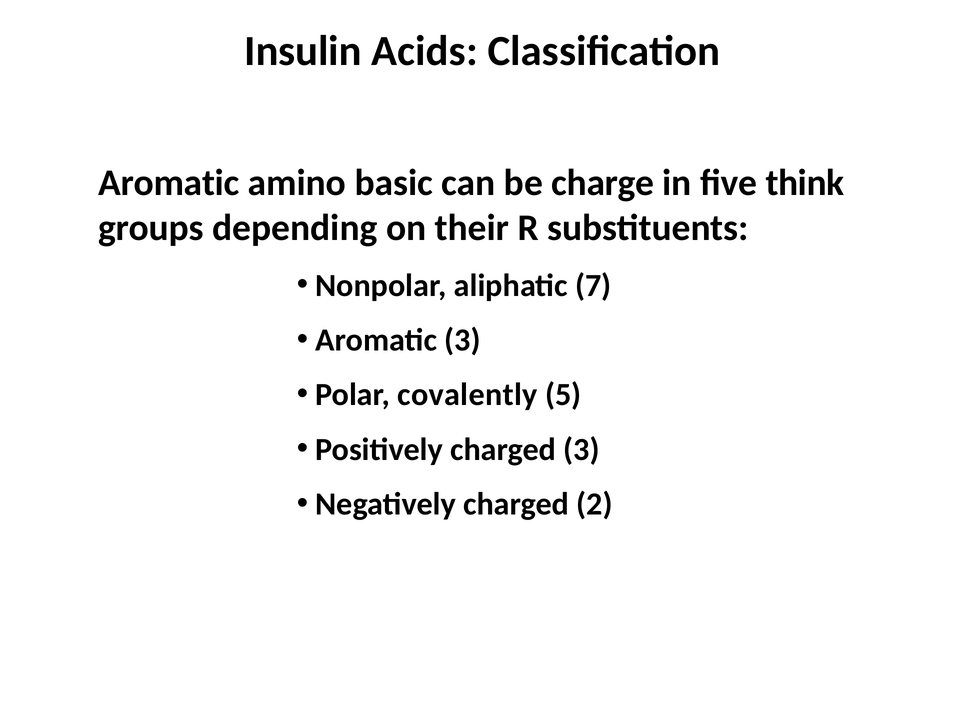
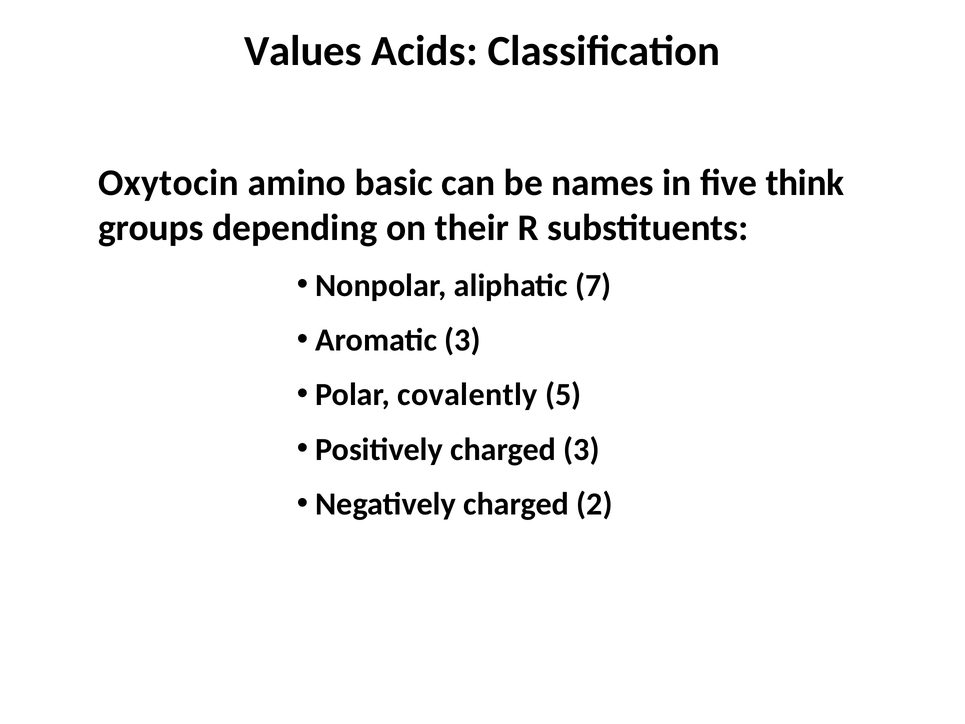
Insulin: Insulin -> Values
Aromatic at (169, 183): Aromatic -> Oxytocin
charge: charge -> names
